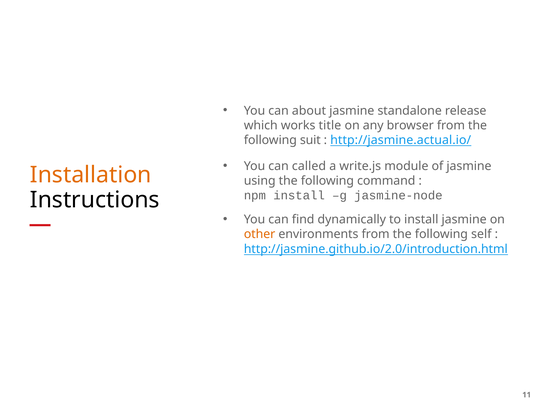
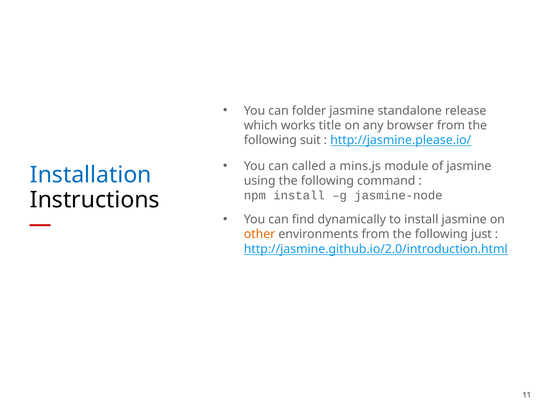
about: about -> folder
http://jasmine.actual.io/: http://jasmine.actual.io/ -> http://jasmine.please.io/
write.js: write.js -> mins.js
Installation colour: orange -> blue
self: self -> just
